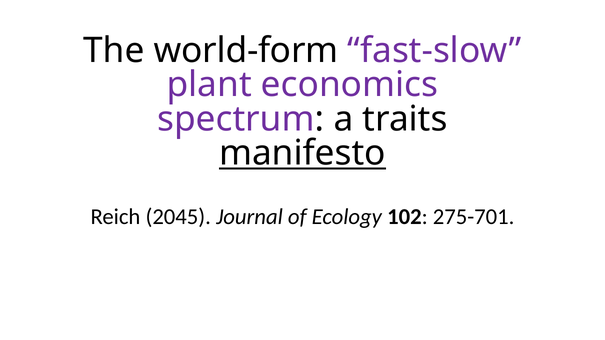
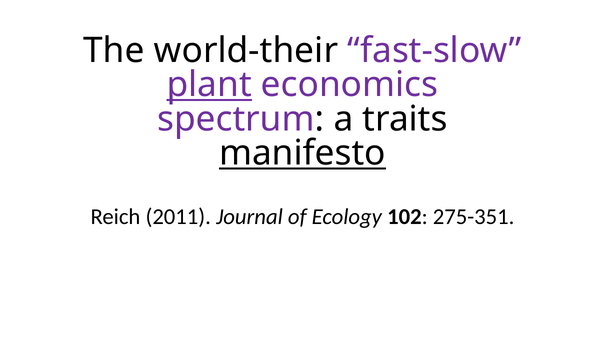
world-form: world-form -> world-their
plant underline: none -> present
2045: 2045 -> 2011
275-701: 275-701 -> 275-351
